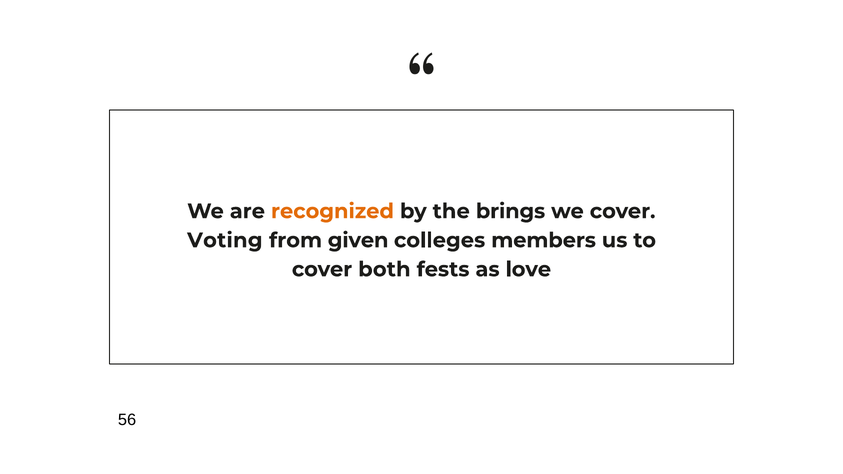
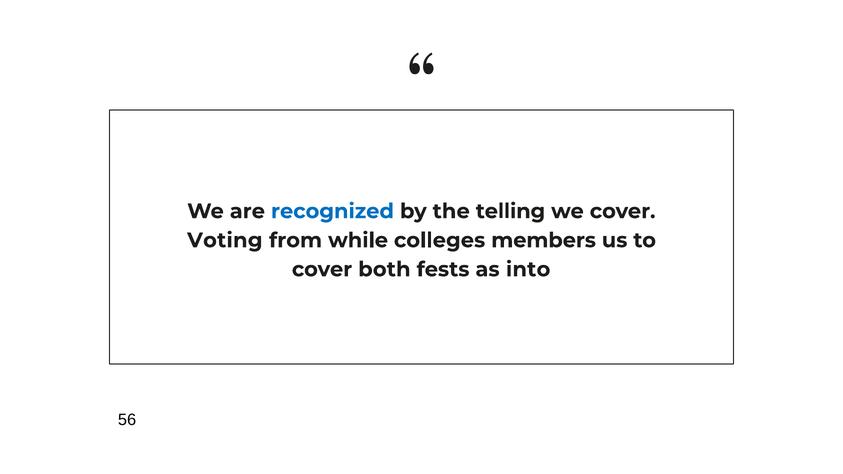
recognized colour: orange -> blue
brings: brings -> telling
given: given -> while
love: love -> into
